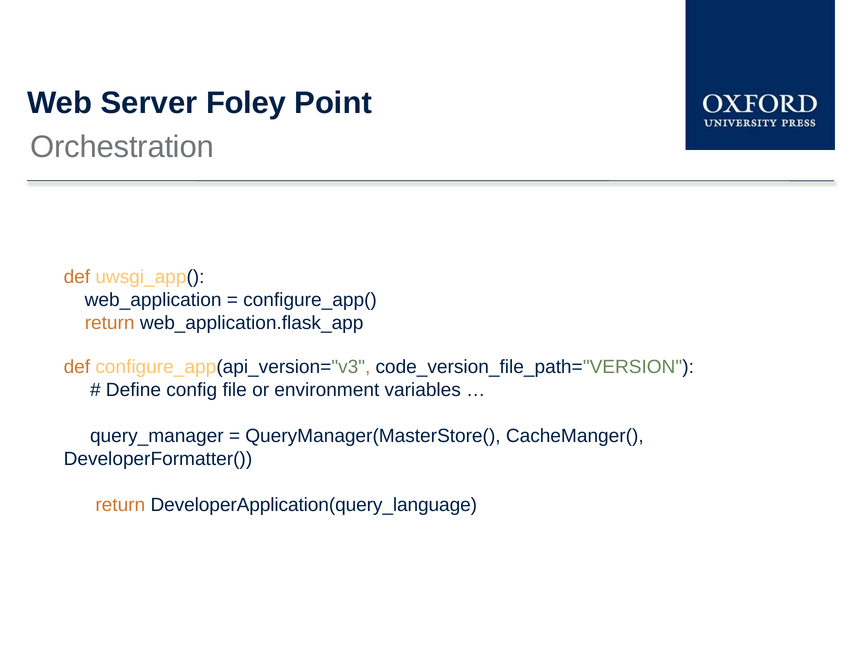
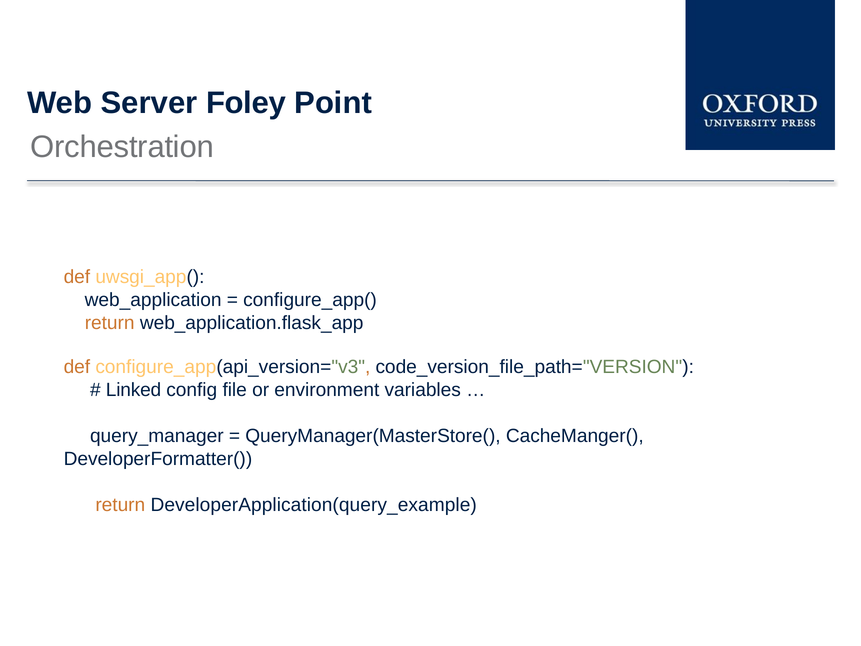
Define: Define -> Linked
DeveloperApplication(query_language: DeveloperApplication(query_language -> DeveloperApplication(query_example
